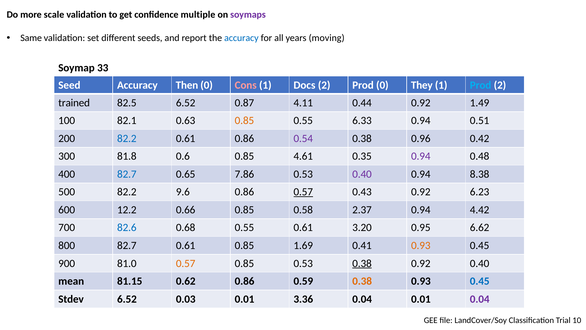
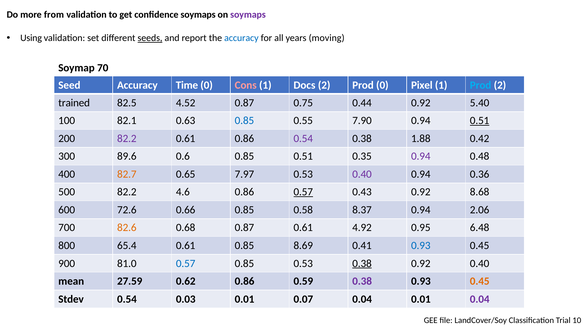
scale: scale -> from
confidence multiple: multiple -> soymaps
Same: Same -> Using
seeds underline: none -> present
33: 33 -> 70
Then: Then -> Time
They: They -> Pixel
82.5 6.52: 6.52 -> 4.52
4.11: 4.11 -> 0.75
1.49: 1.49 -> 5.40
0.85 at (244, 121) colour: orange -> blue
6.33: 6.33 -> 7.90
0.51 at (480, 121) underline: none -> present
82.2 at (127, 138) colour: blue -> purple
0.96: 0.96 -> 1.88
81.8: 81.8 -> 89.6
0.85 4.61: 4.61 -> 0.51
82.7 at (127, 174) colour: blue -> orange
7.86: 7.86 -> 7.97
8.38: 8.38 -> 0.36
9.6: 9.6 -> 4.6
6.23: 6.23 -> 8.68
12.2: 12.2 -> 72.6
2.37: 2.37 -> 8.37
4.42: 4.42 -> 2.06
82.6 colour: blue -> orange
0.68 0.55: 0.55 -> 0.87
3.20: 3.20 -> 4.92
6.62: 6.62 -> 6.48
800 82.7: 82.7 -> 65.4
1.69: 1.69 -> 8.69
0.93 at (421, 245) colour: orange -> blue
0.57 at (186, 263) colour: orange -> blue
81.15: 81.15 -> 27.59
0.38 at (362, 281) colour: orange -> purple
0.45 at (480, 281) colour: blue -> orange
Stdev 6.52: 6.52 -> 0.54
3.36: 3.36 -> 0.07
